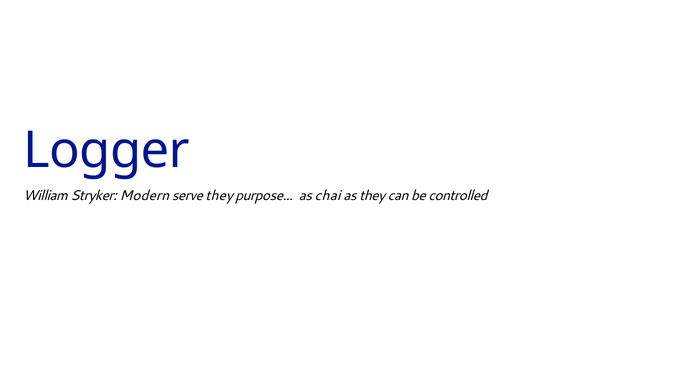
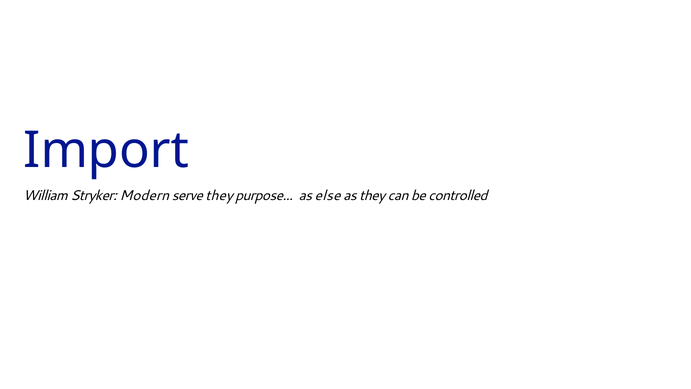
Logger: Logger -> Import
chai: chai -> else
